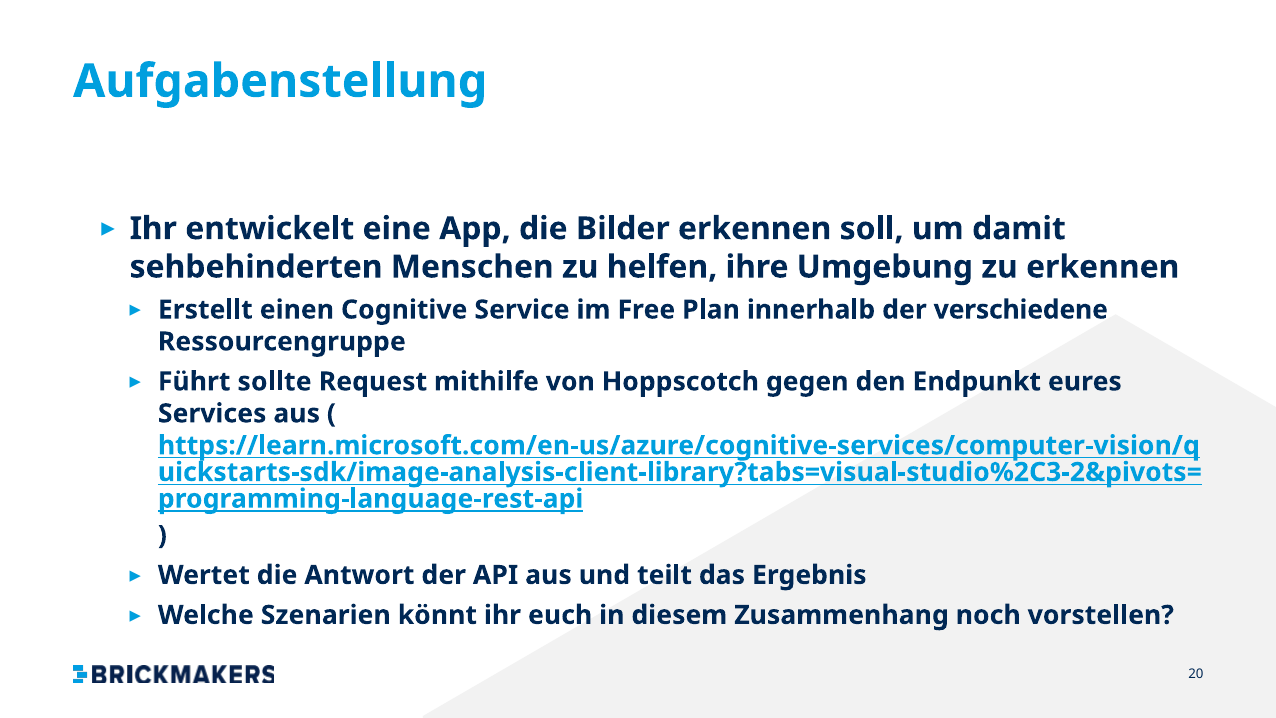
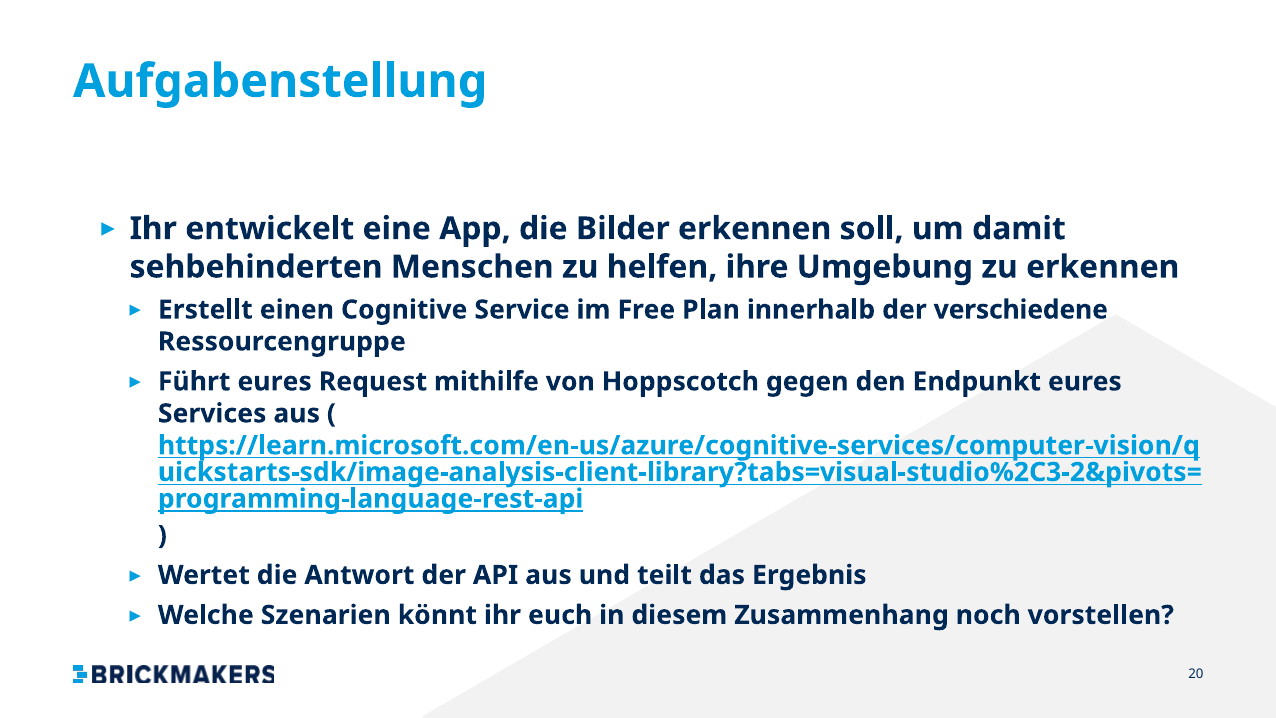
Führt sollte: sollte -> eures
